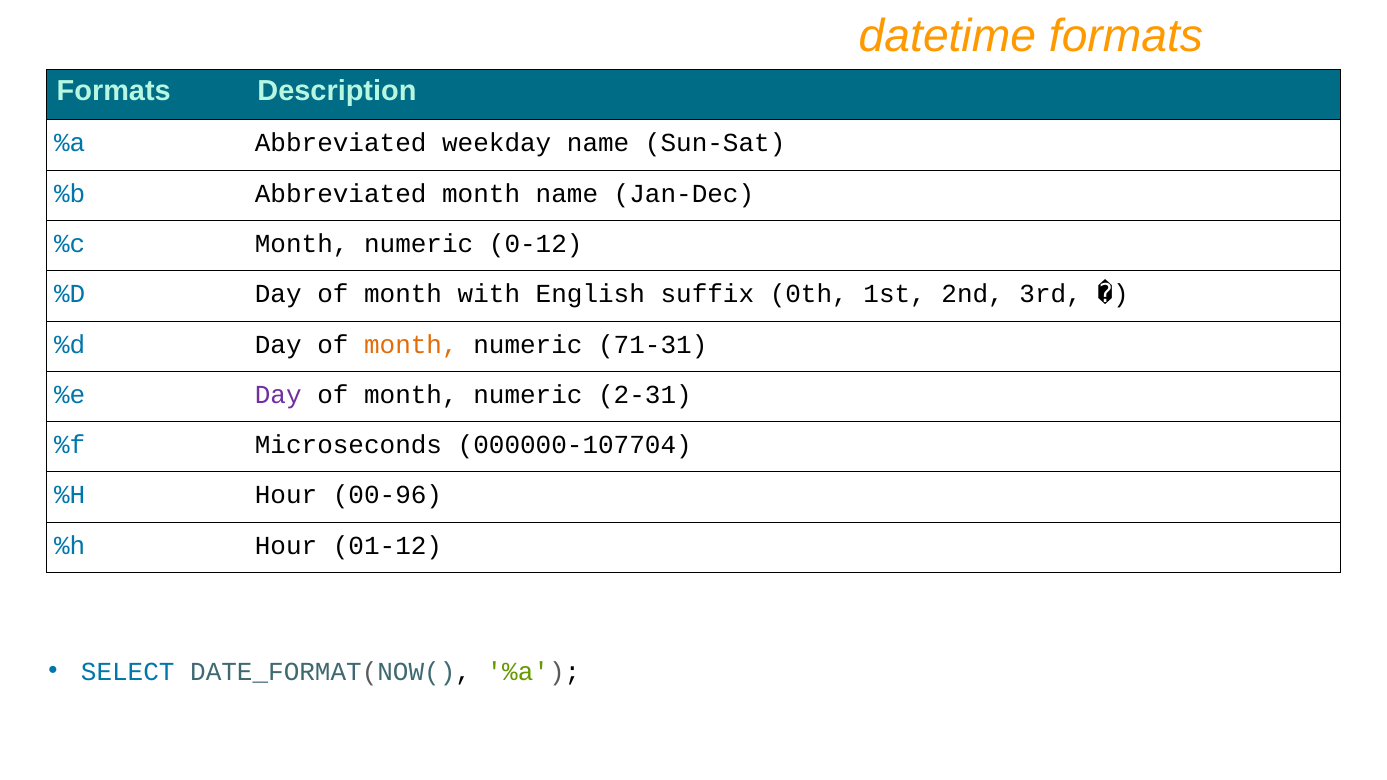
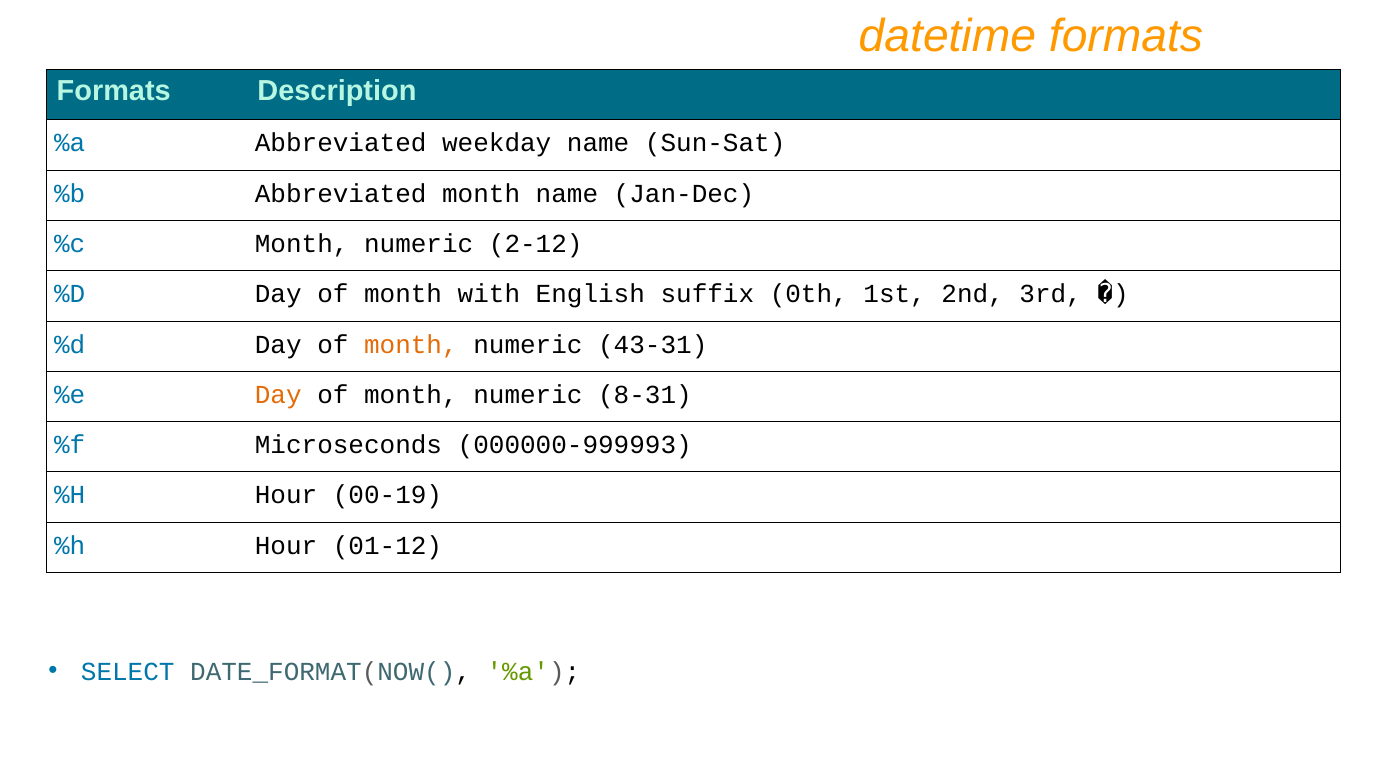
0-12: 0-12 -> 2-12
71-31: 71-31 -> 43-31
Day at (278, 395) colour: purple -> orange
2-31: 2-31 -> 8-31
000000-107704: 000000-107704 -> 000000-999993
00-96: 00-96 -> 00-19
